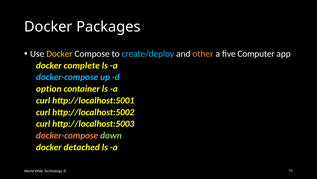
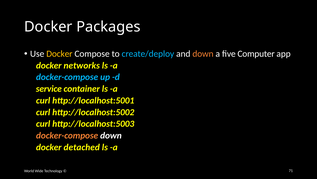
and other: other -> down
complete: complete -> networks
option: option -> service
down at (111, 135) colour: light green -> white
